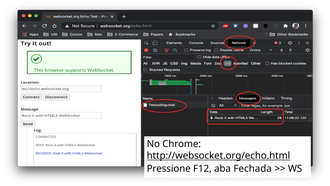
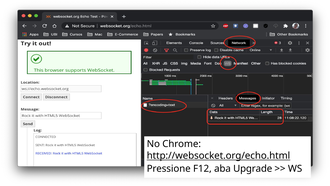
Fechada: Fechada -> Upgrade
